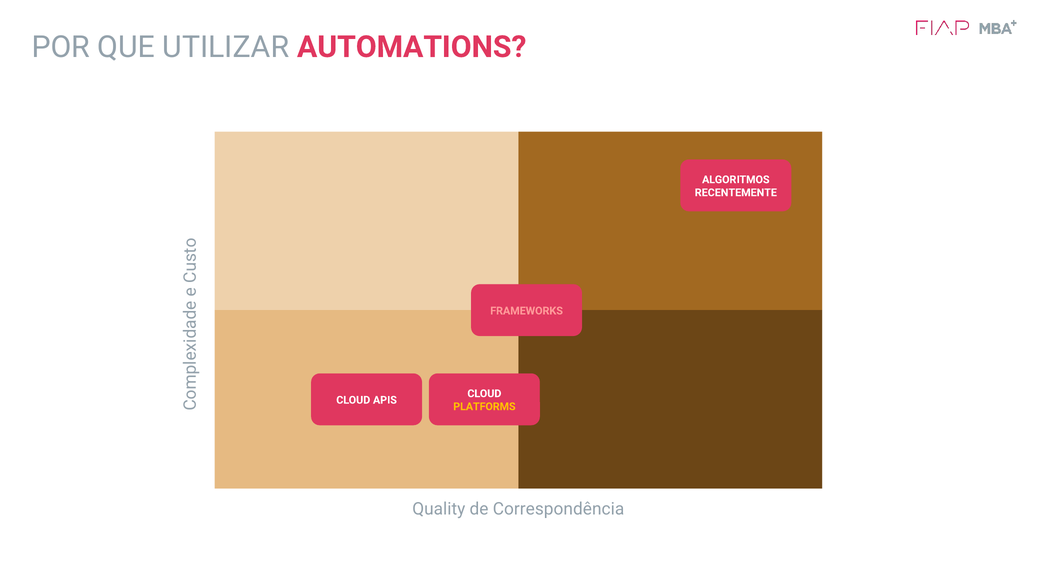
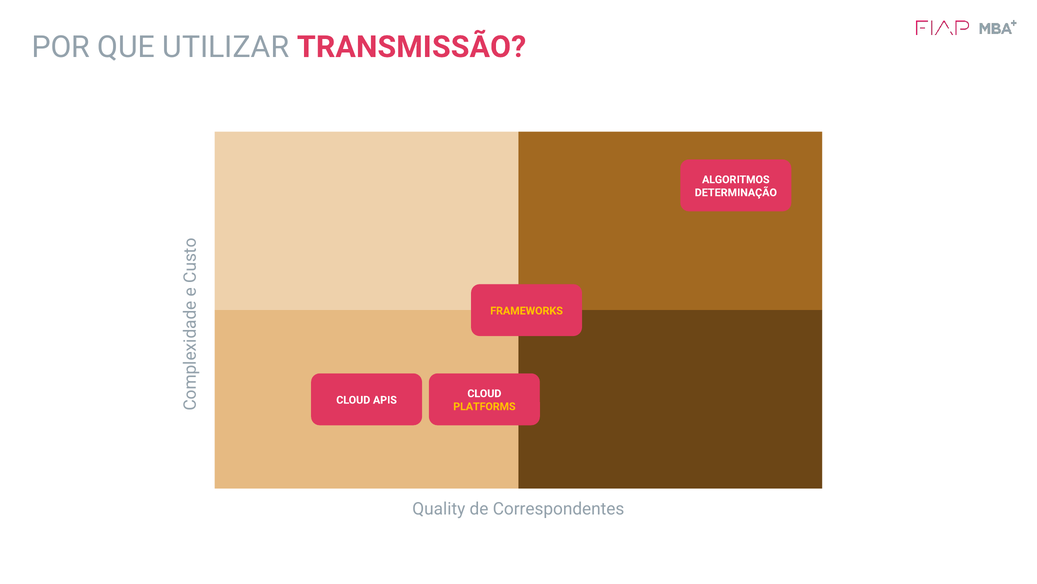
AUTOMATIONS: AUTOMATIONS -> TRANSMISSÃO
RECENTEMENTE: RECENTEMENTE -> DETERMINAÇÃO
FRAMEWORKS colour: pink -> yellow
Correspondência: Correspondência -> Correspondentes
